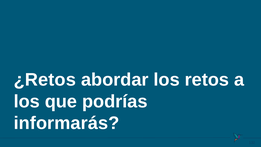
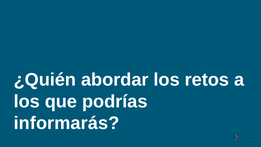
¿Retos: ¿Retos -> ¿Quién
